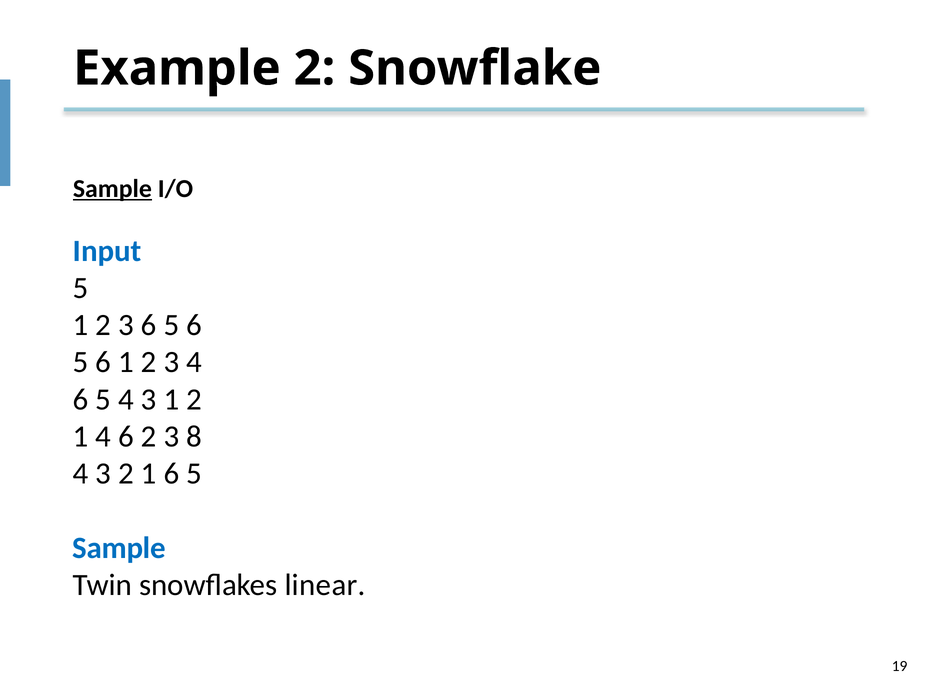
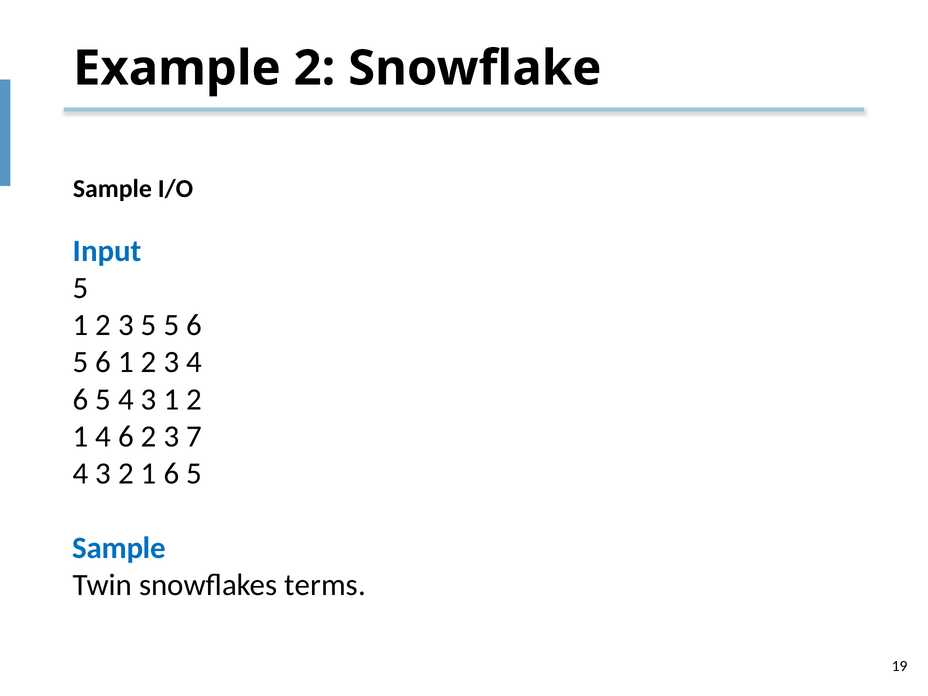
Sample at (112, 189) underline: present -> none
3 6: 6 -> 5
8: 8 -> 7
linear: linear -> terms
